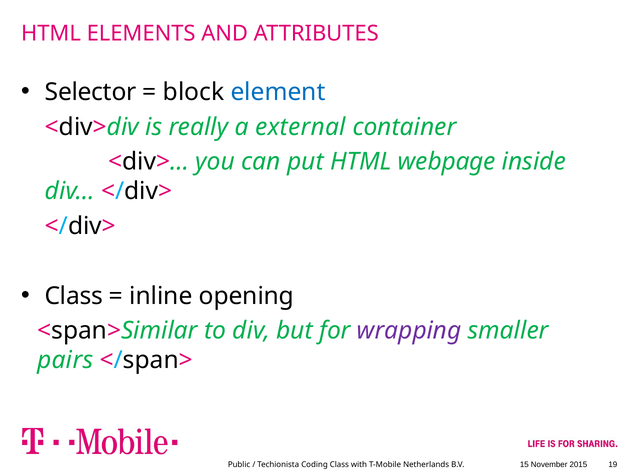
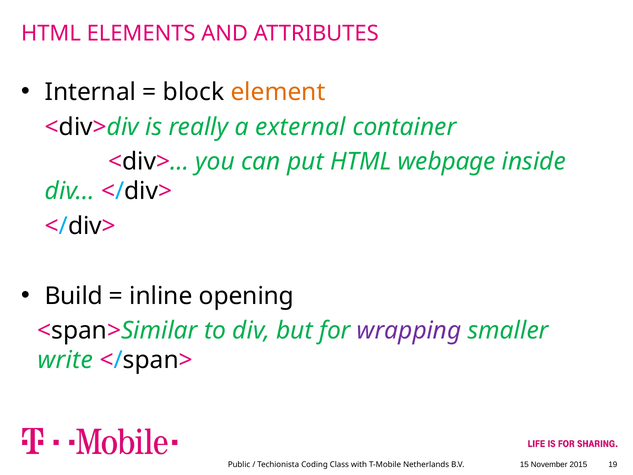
Selector: Selector -> Internal
element colour: blue -> orange
Class at (74, 296): Class -> Build
pairs: pairs -> write
